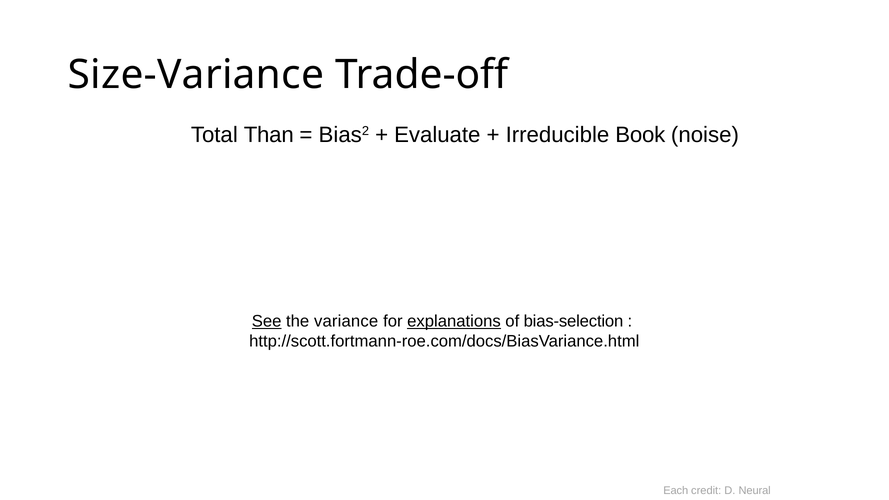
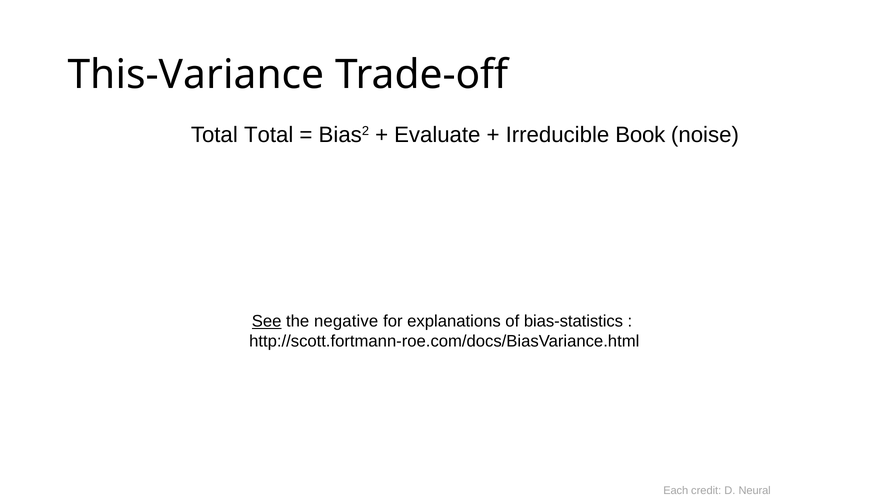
Size-Variance: Size-Variance -> This-Variance
Total Than: Than -> Total
variance: variance -> negative
explanations underline: present -> none
bias-selection: bias-selection -> bias-statistics
